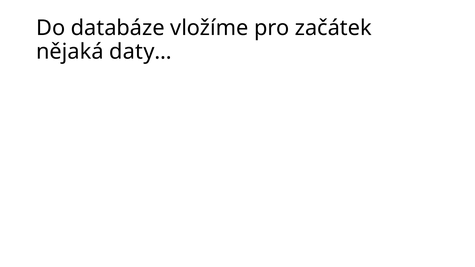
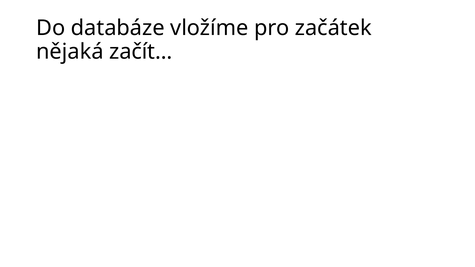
daty…: daty… -> začít…
